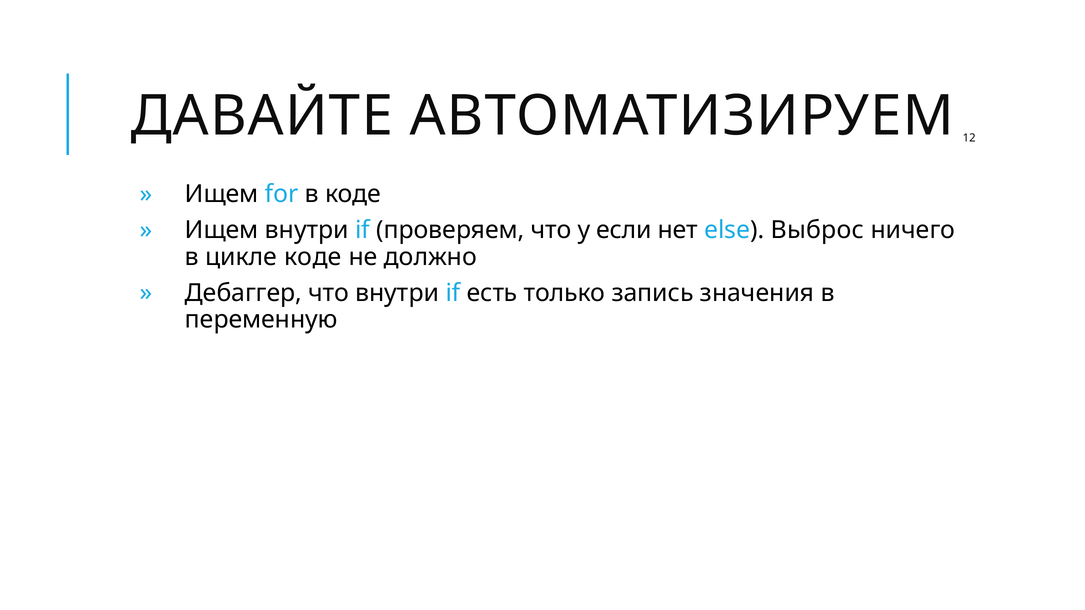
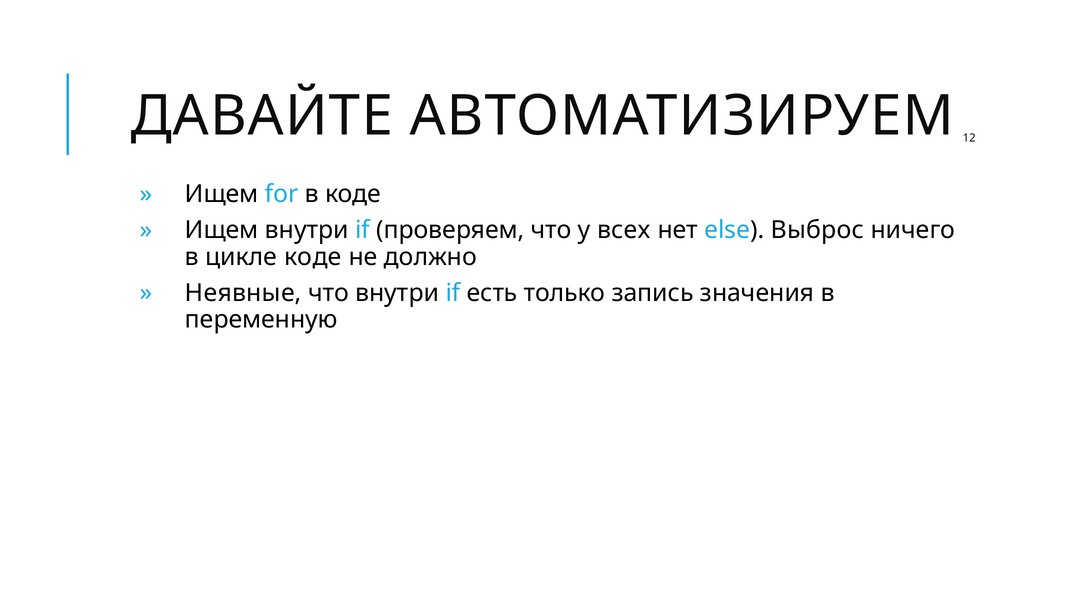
если: если -> всех
Дебаггер: Дебаггер -> Неявные
